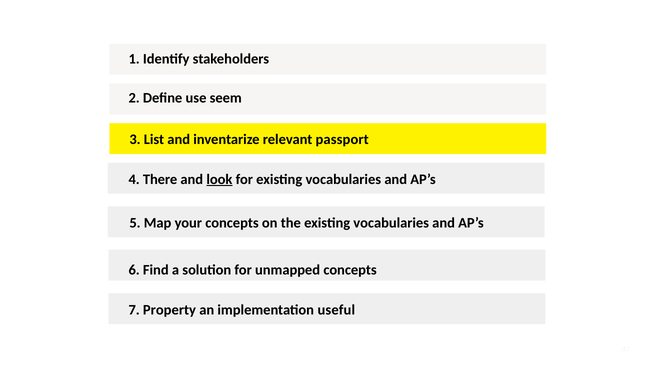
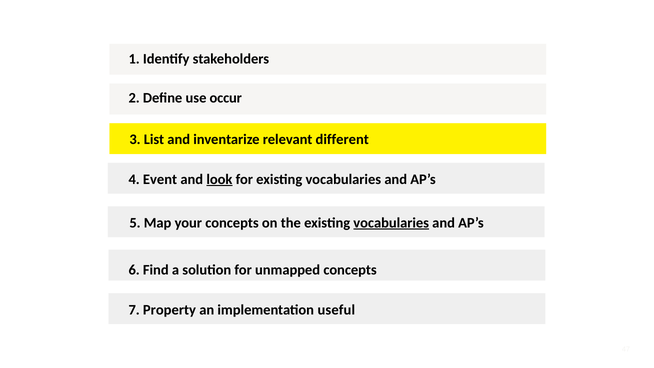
seem: seem -> occur
passport: passport -> different
There: There -> Event
vocabularies at (391, 223) underline: none -> present
